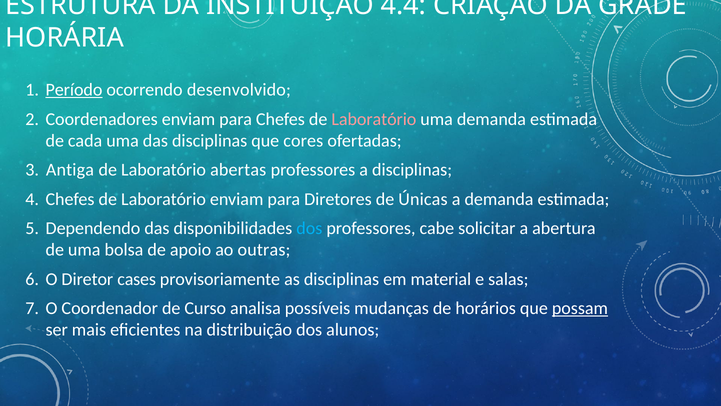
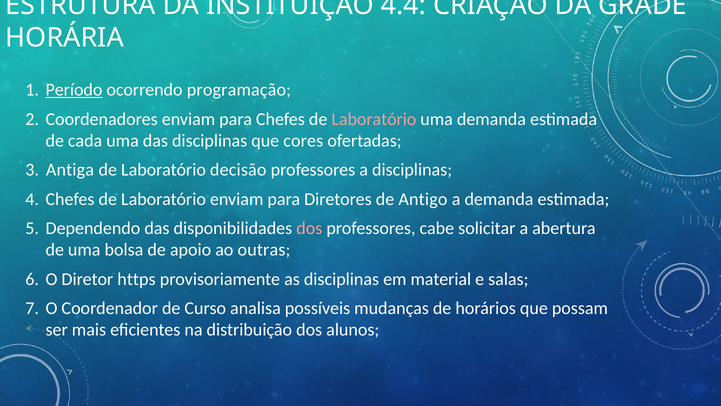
desenvolvido: desenvolvido -> programação
abertas: abertas -> decisão
Únicas: Únicas -> Antigo
dos at (309, 228) colour: light blue -> pink
cases: cases -> https
possam underline: present -> none
